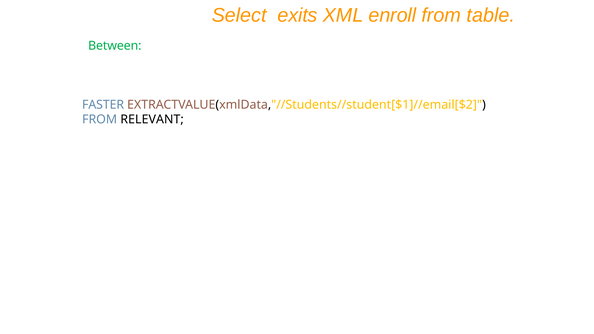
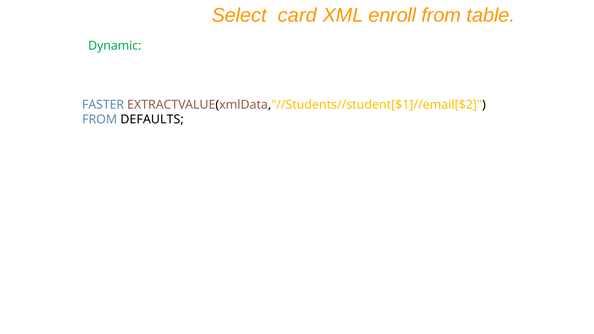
exits: exits -> card
Between: Between -> Dynamic
RELEVANT: RELEVANT -> DEFAULTS
